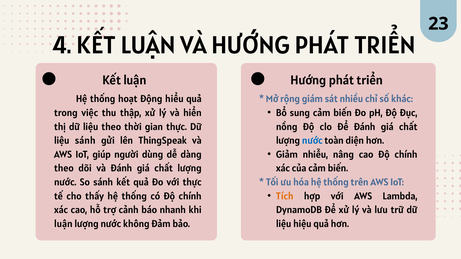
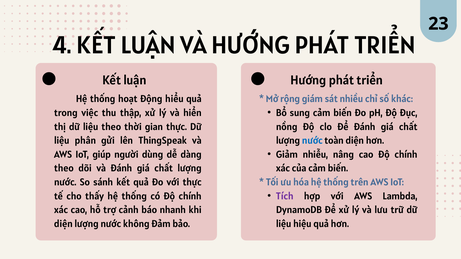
liệu sánh: sánh -> phân
Tích colour: orange -> purple
luận at (63, 224): luận -> diện
